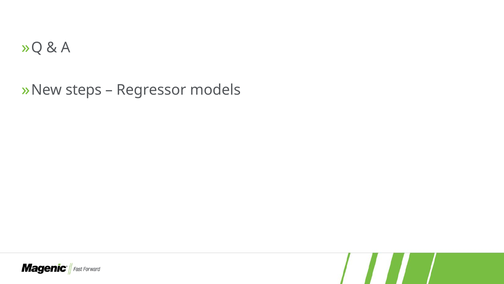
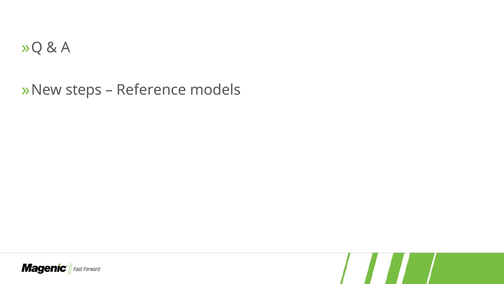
Regressor: Regressor -> Reference
